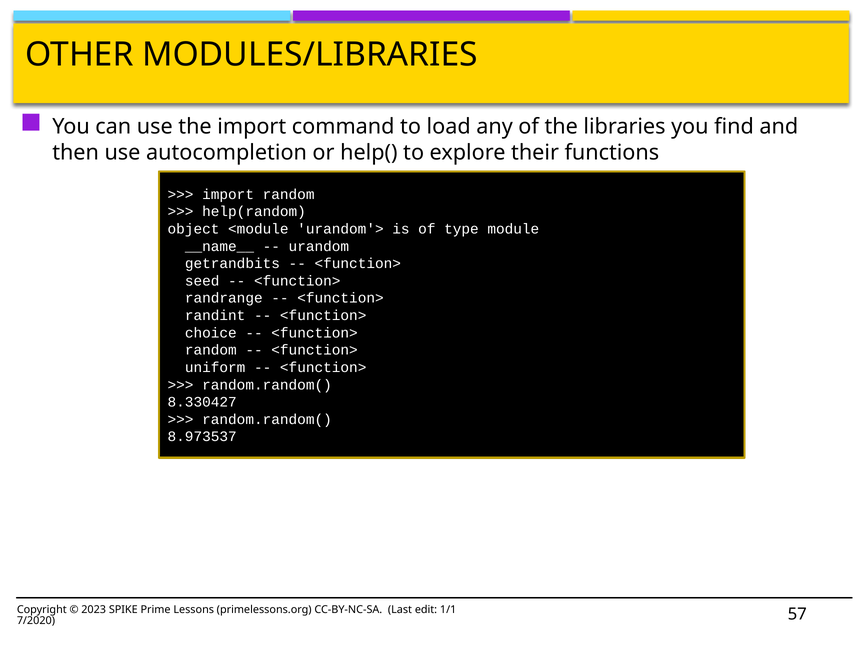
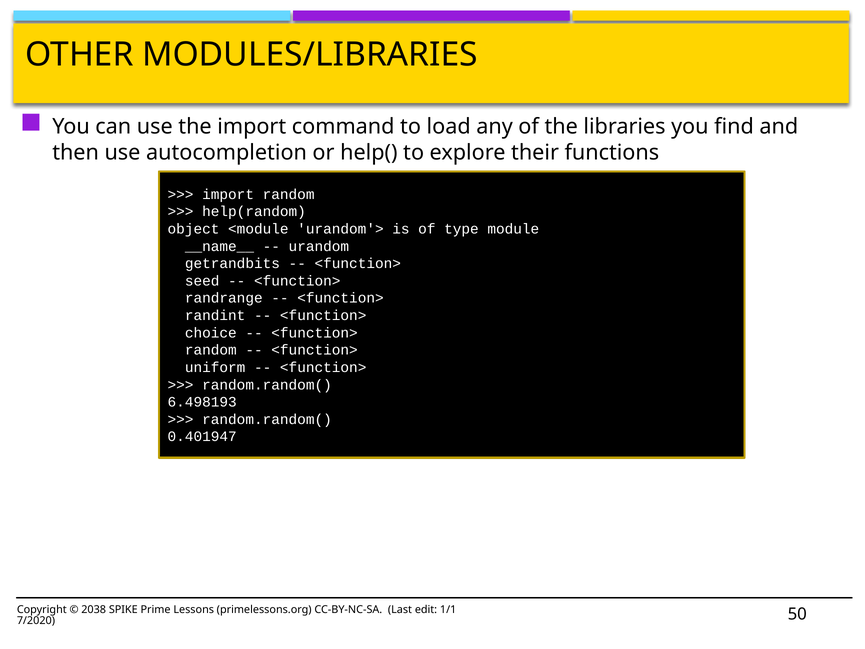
8.330427: 8.330427 -> 6.498193
8.973537: 8.973537 -> 0.401947
2023: 2023 -> 2038
57: 57 -> 50
